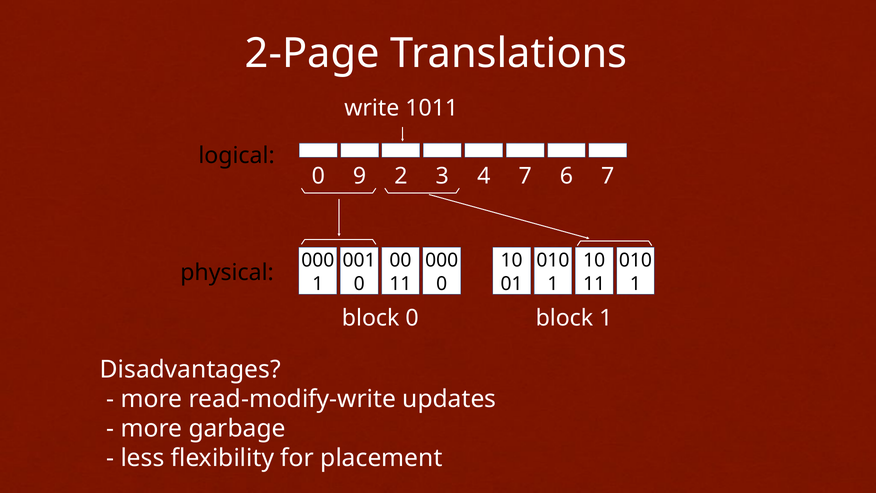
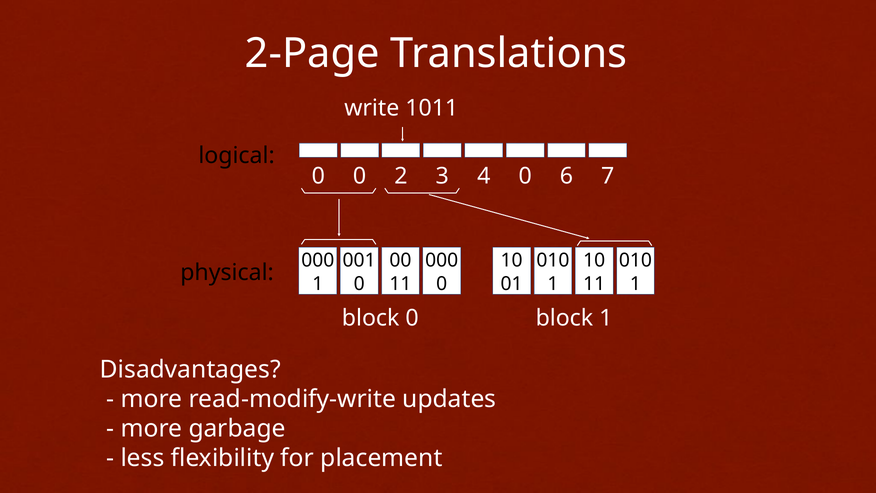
0 9: 9 -> 0
4 7: 7 -> 0
